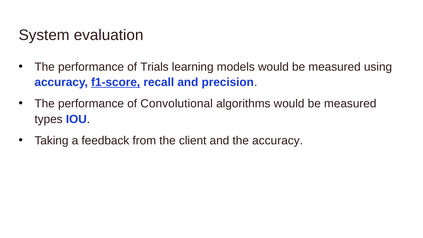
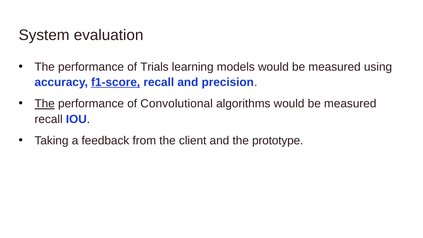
The at (45, 104) underline: none -> present
types at (49, 119): types -> recall
the accuracy: accuracy -> prototype
